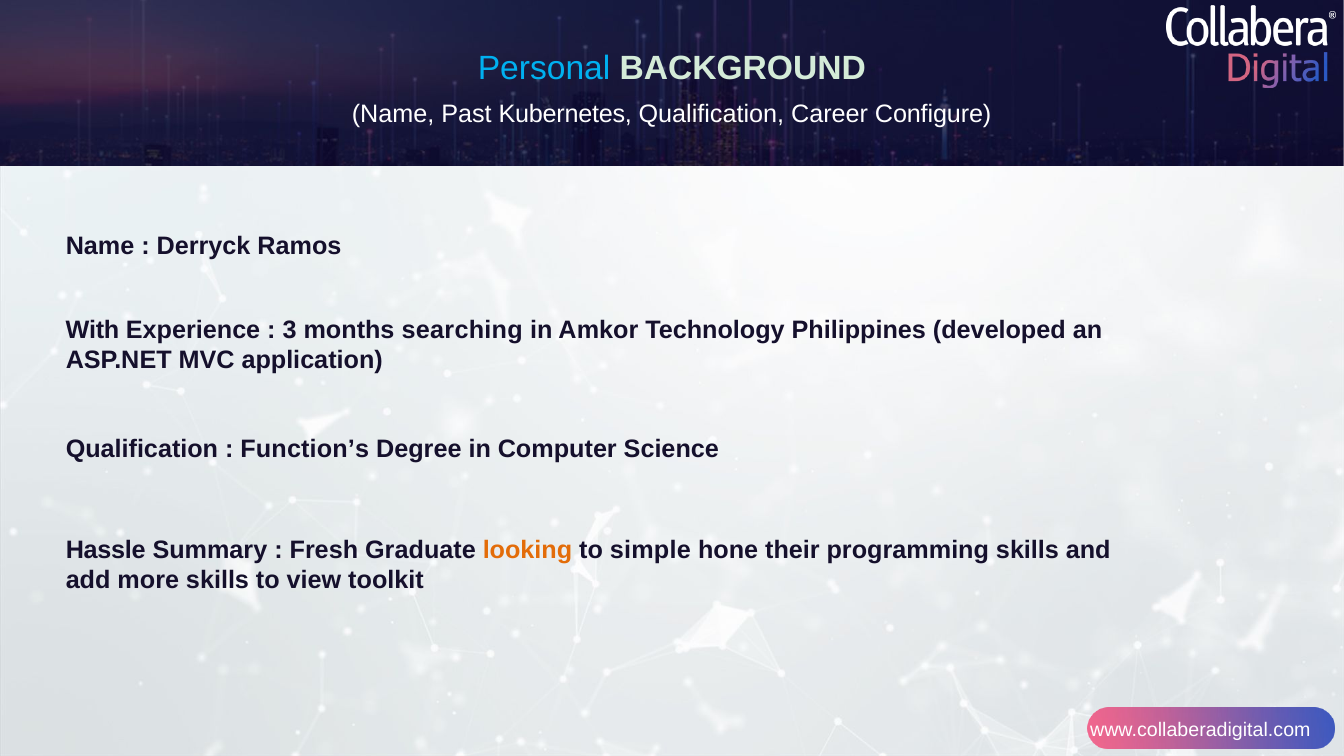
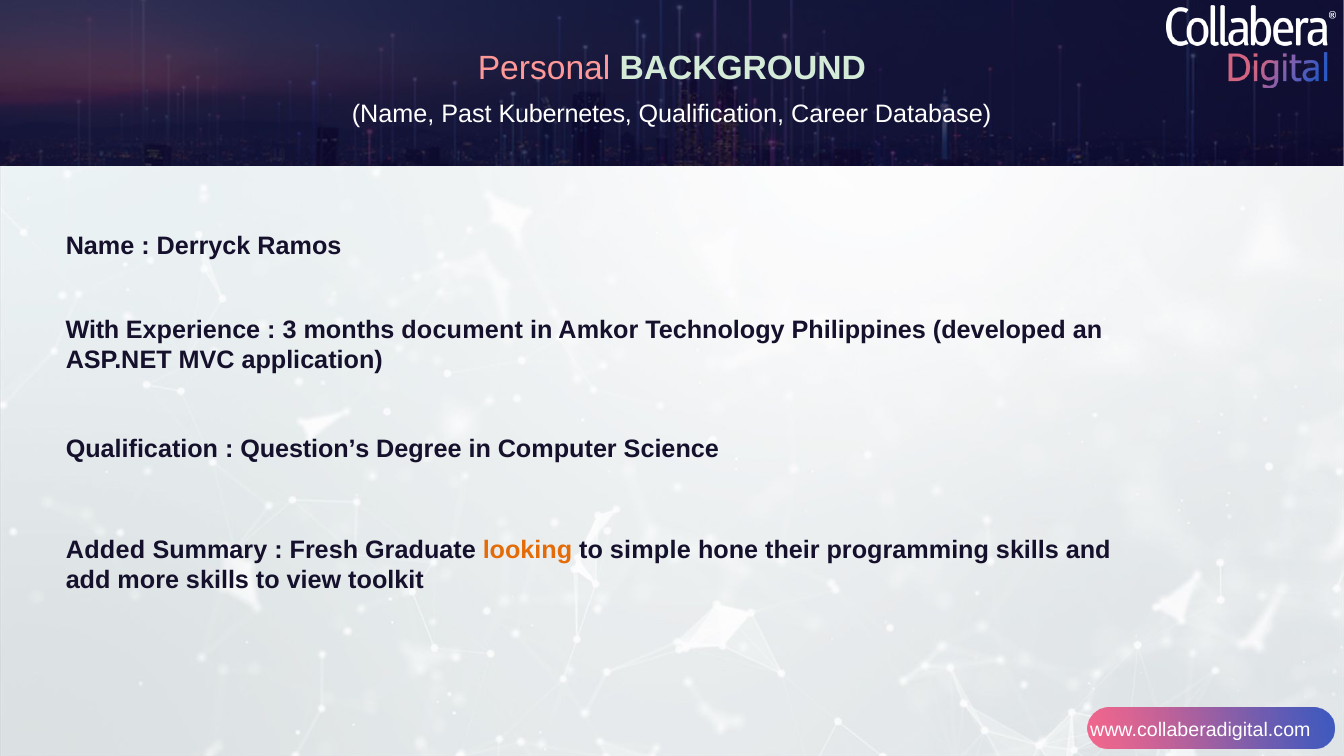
Personal colour: light blue -> pink
Configure: Configure -> Database
searching: searching -> document
Function’s: Function’s -> Question’s
Hassle: Hassle -> Added
